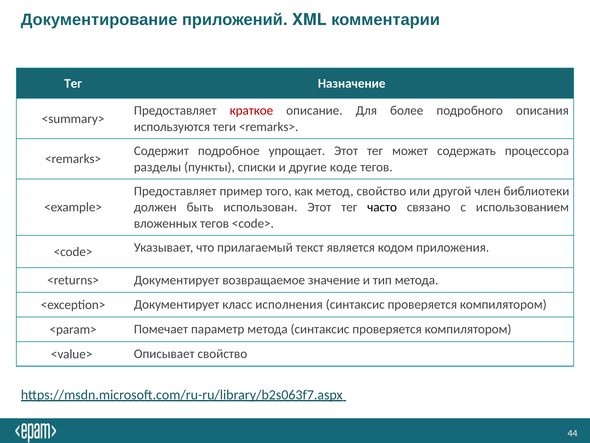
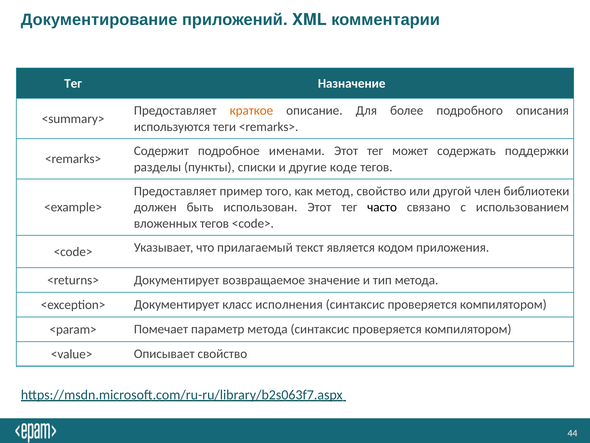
краткое colour: red -> orange
упрощает: упрощает -> именами
процессора: процессора -> поддержки
